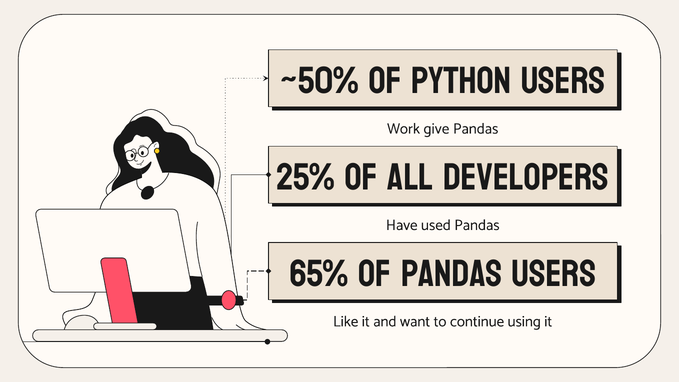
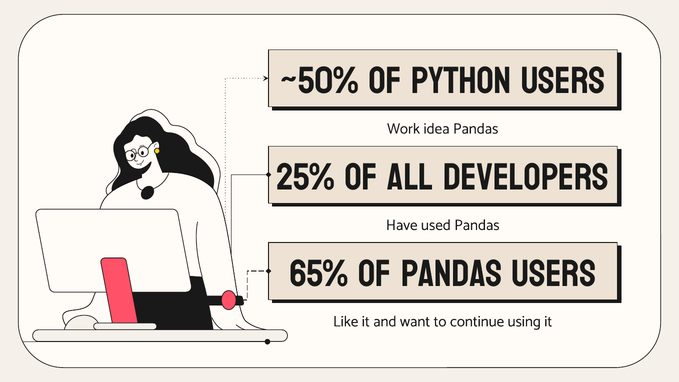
give: give -> idea
